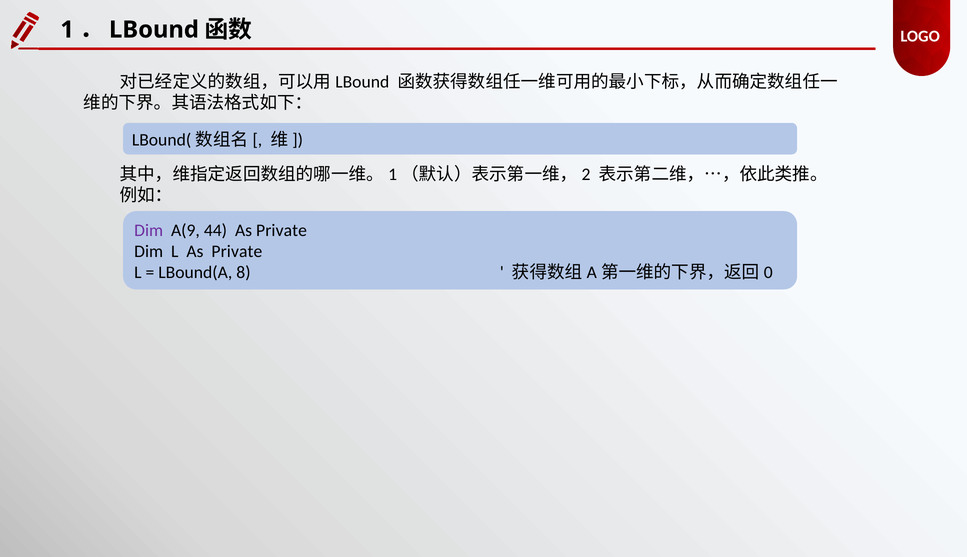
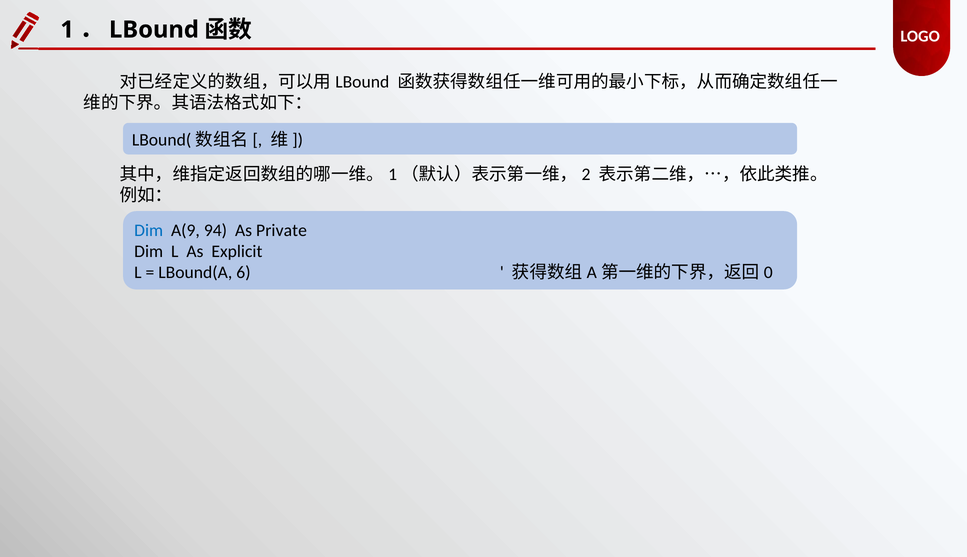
Dim at (149, 230) colour: purple -> blue
44: 44 -> 94
L As Private: Private -> Explicit
8: 8 -> 6
